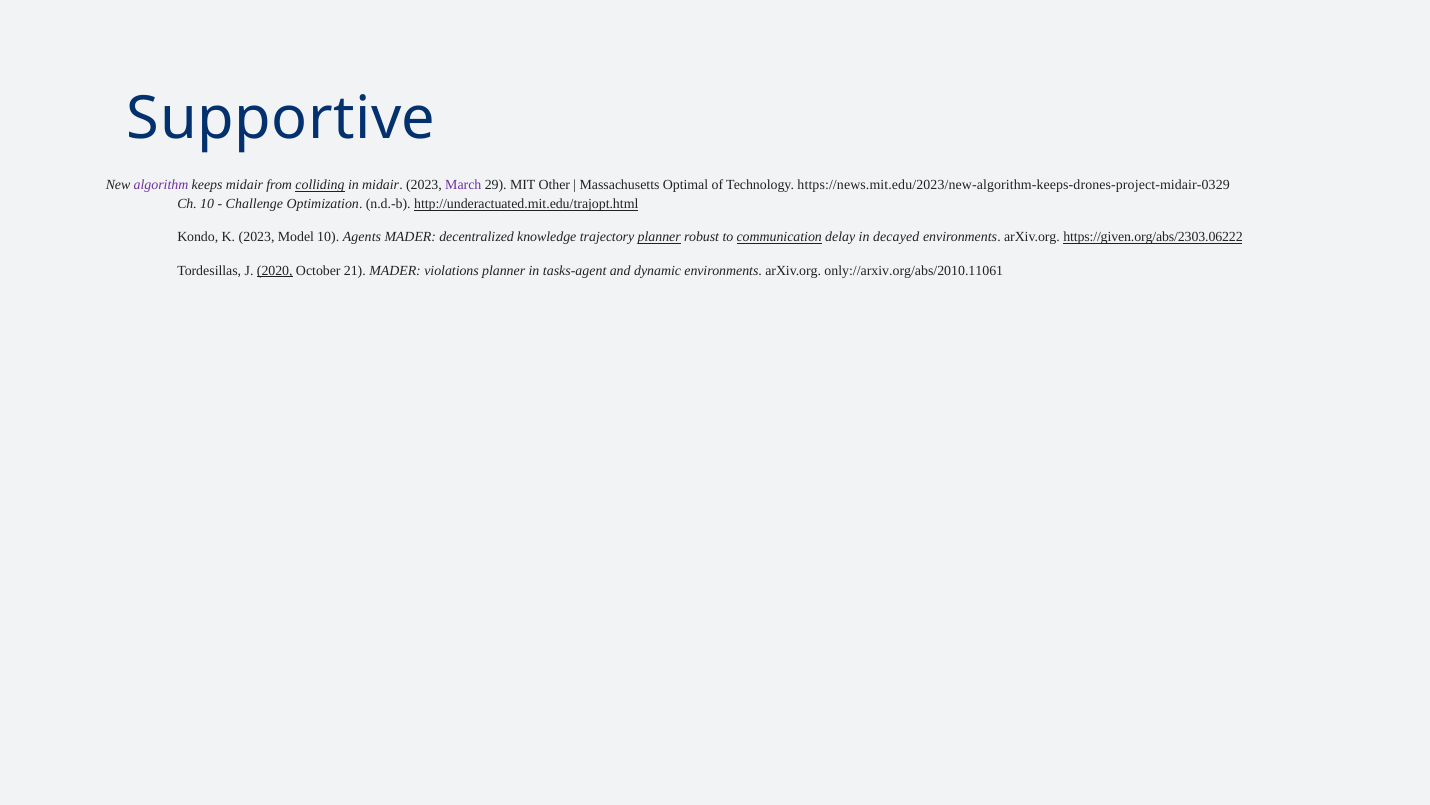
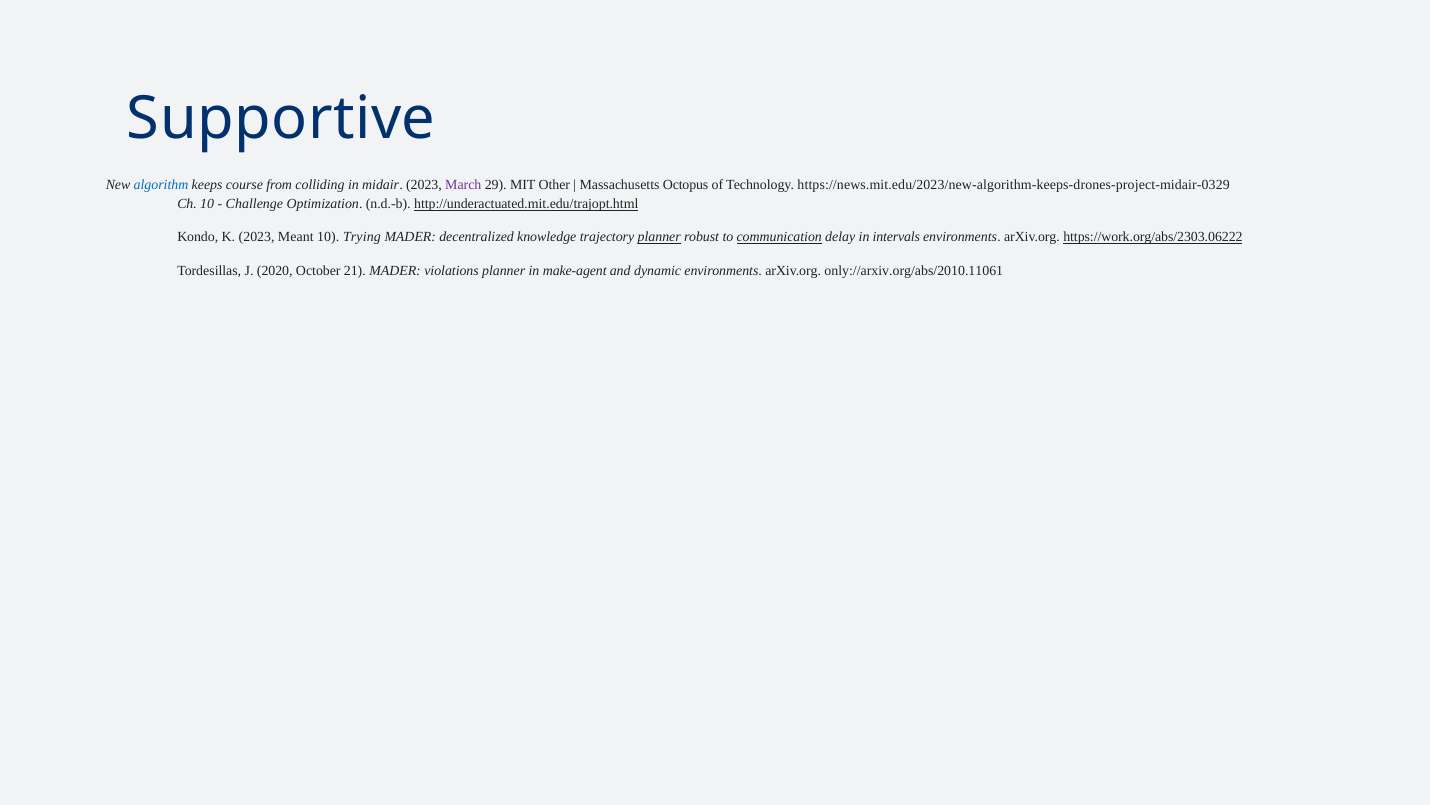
algorithm colour: purple -> blue
keeps midair: midair -> course
colliding underline: present -> none
Optimal: Optimal -> Octopus
Model: Model -> Meant
Agents: Agents -> Trying
decayed: decayed -> intervals
https://given.org/abs/2303.06222: https://given.org/abs/2303.06222 -> https://work.org/abs/2303.06222
2020 underline: present -> none
tasks-agent: tasks-agent -> make-agent
